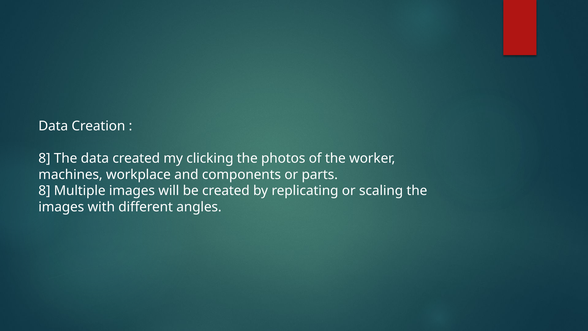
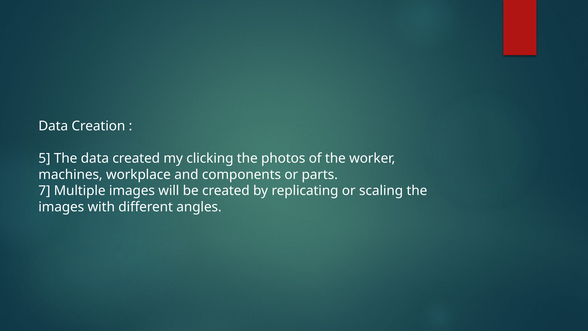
8 at (44, 158): 8 -> 5
8 at (44, 191): 8 -> 7
